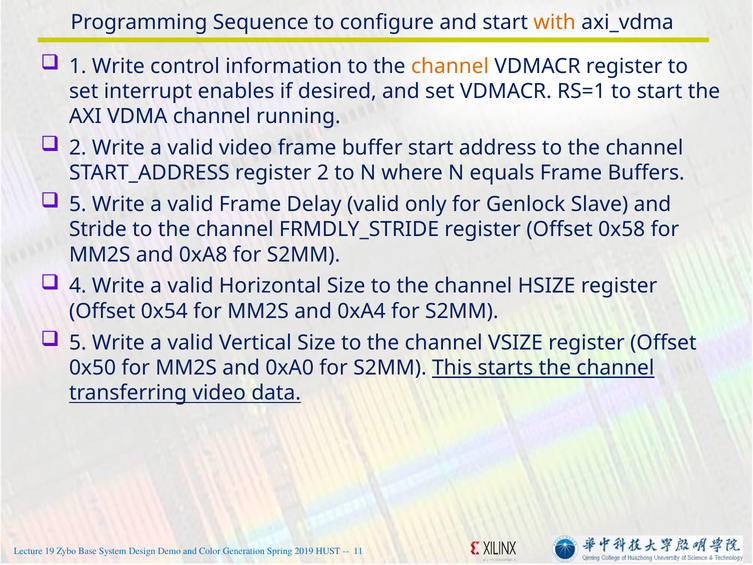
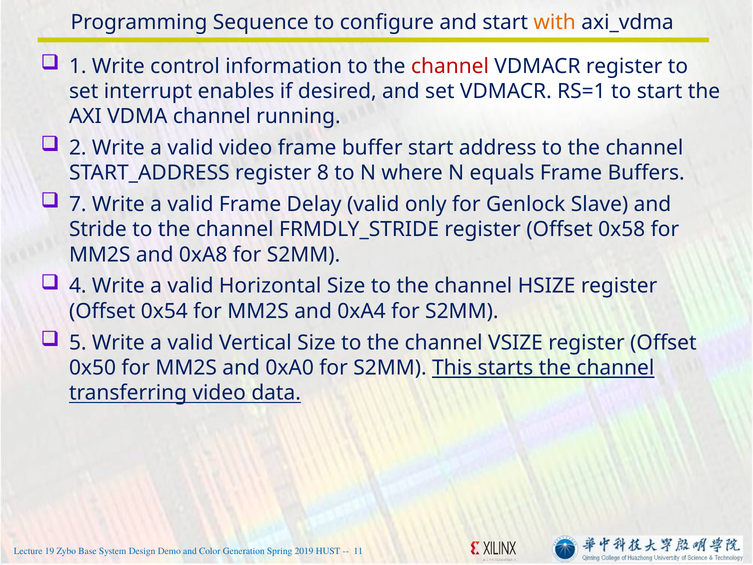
channel at (450, 66) colour: orange -> red
register 2: 2 -> 8
5 at (78, 204): 5 -> 7
